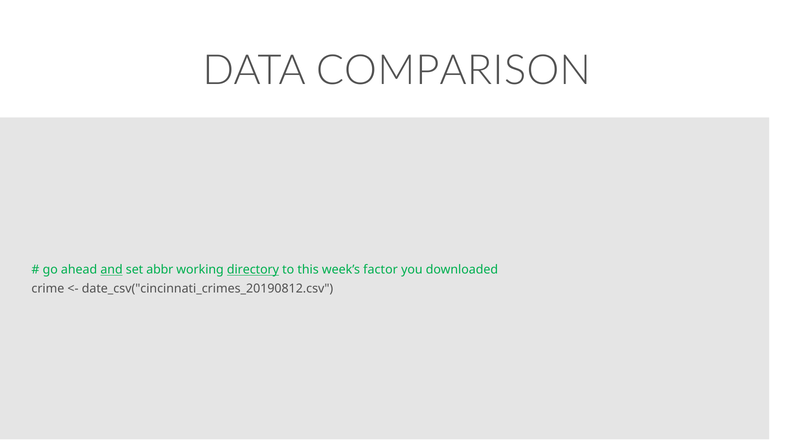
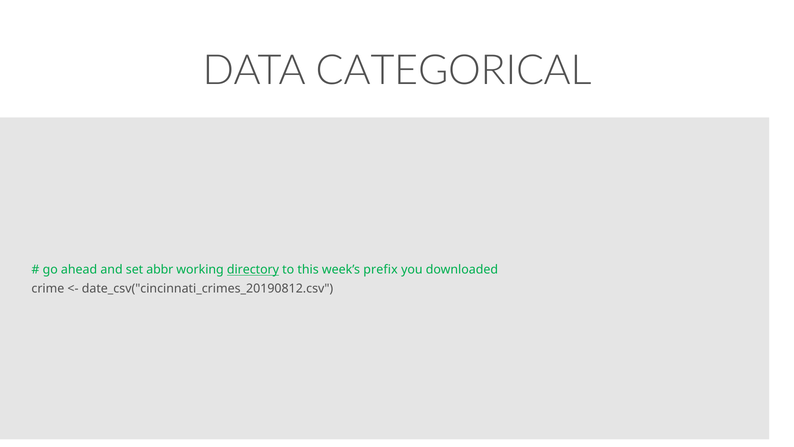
COMPARISON: COMPARISON -> CATEGORICAL
and underline: present -> none
factor: factor -> prefix
